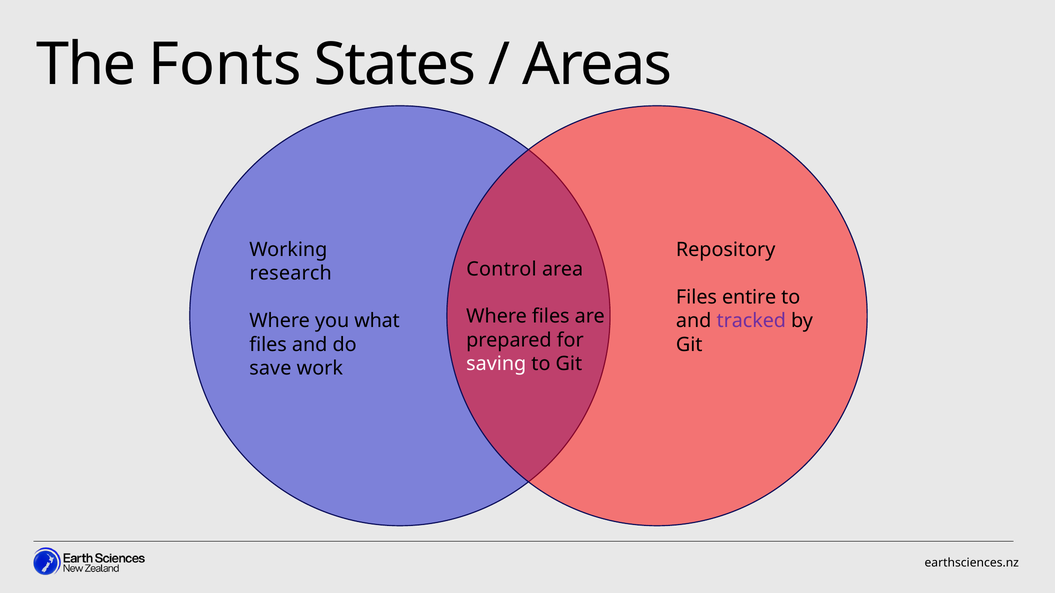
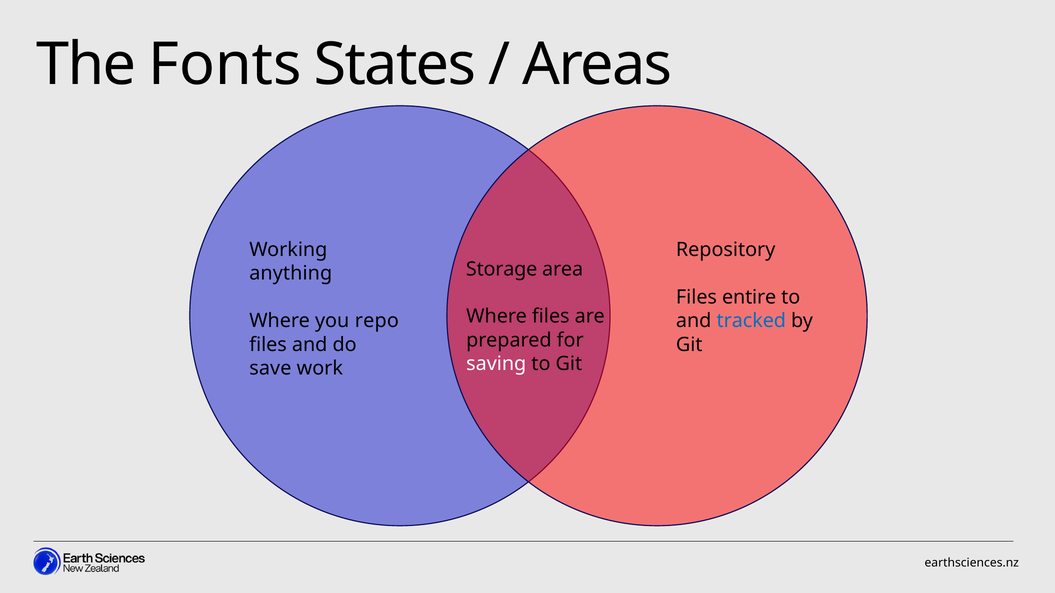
Control: Control -> Storage
research: research -> anything
what: what -> repo
tracked colour: purple -> blue
